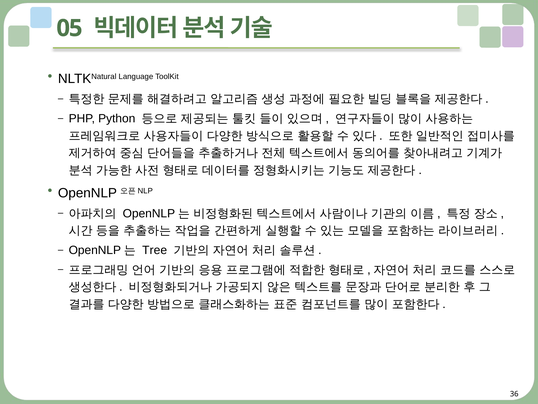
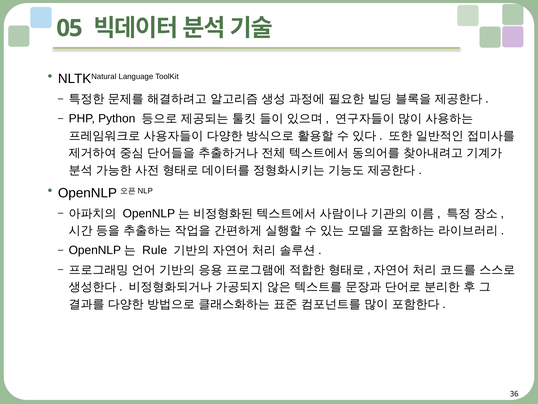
Tree: Tree -> Rule
